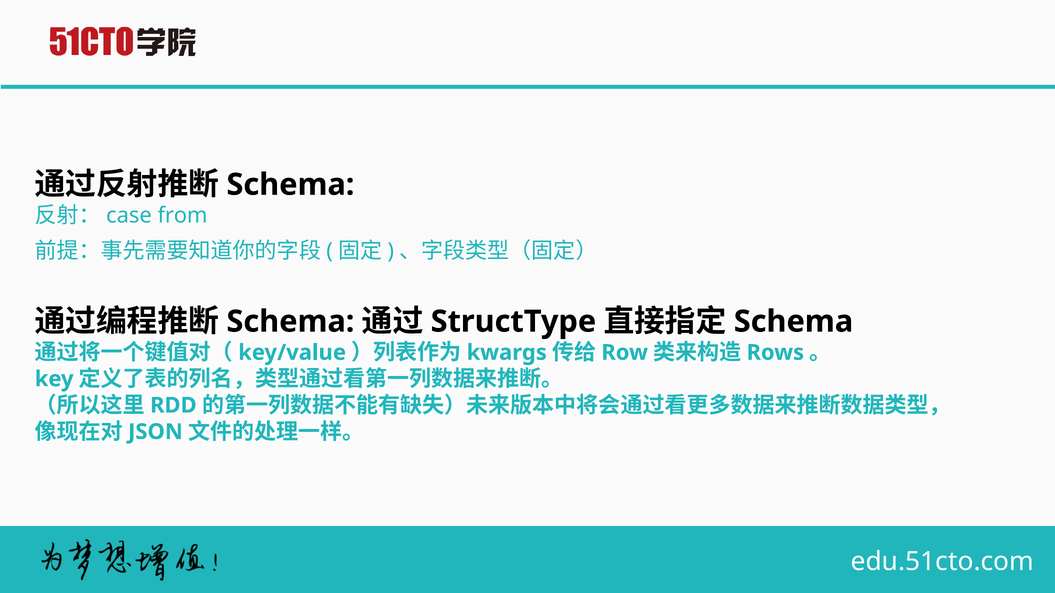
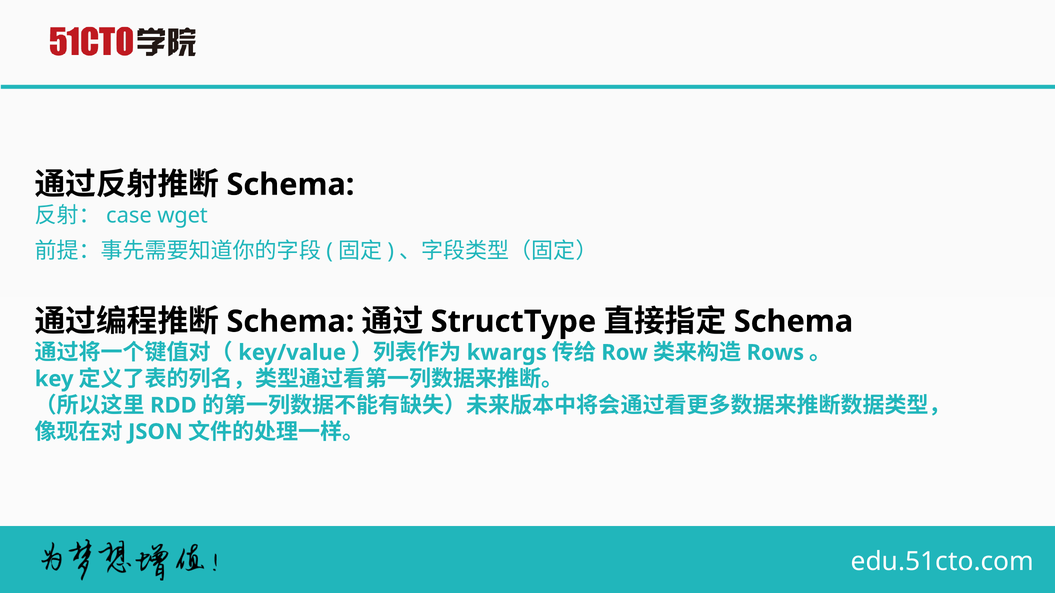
from: from -> wget
